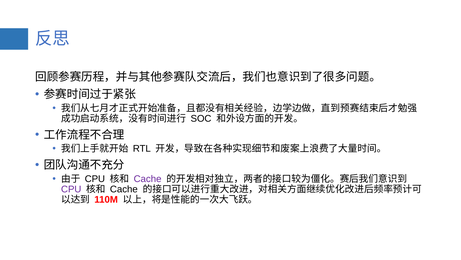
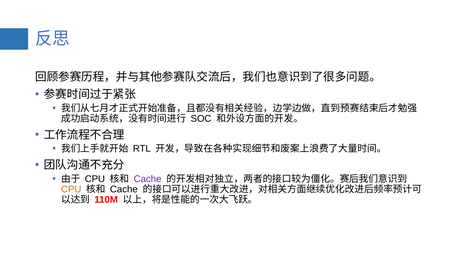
CPU at (71, 189) colour: purple -> orange
